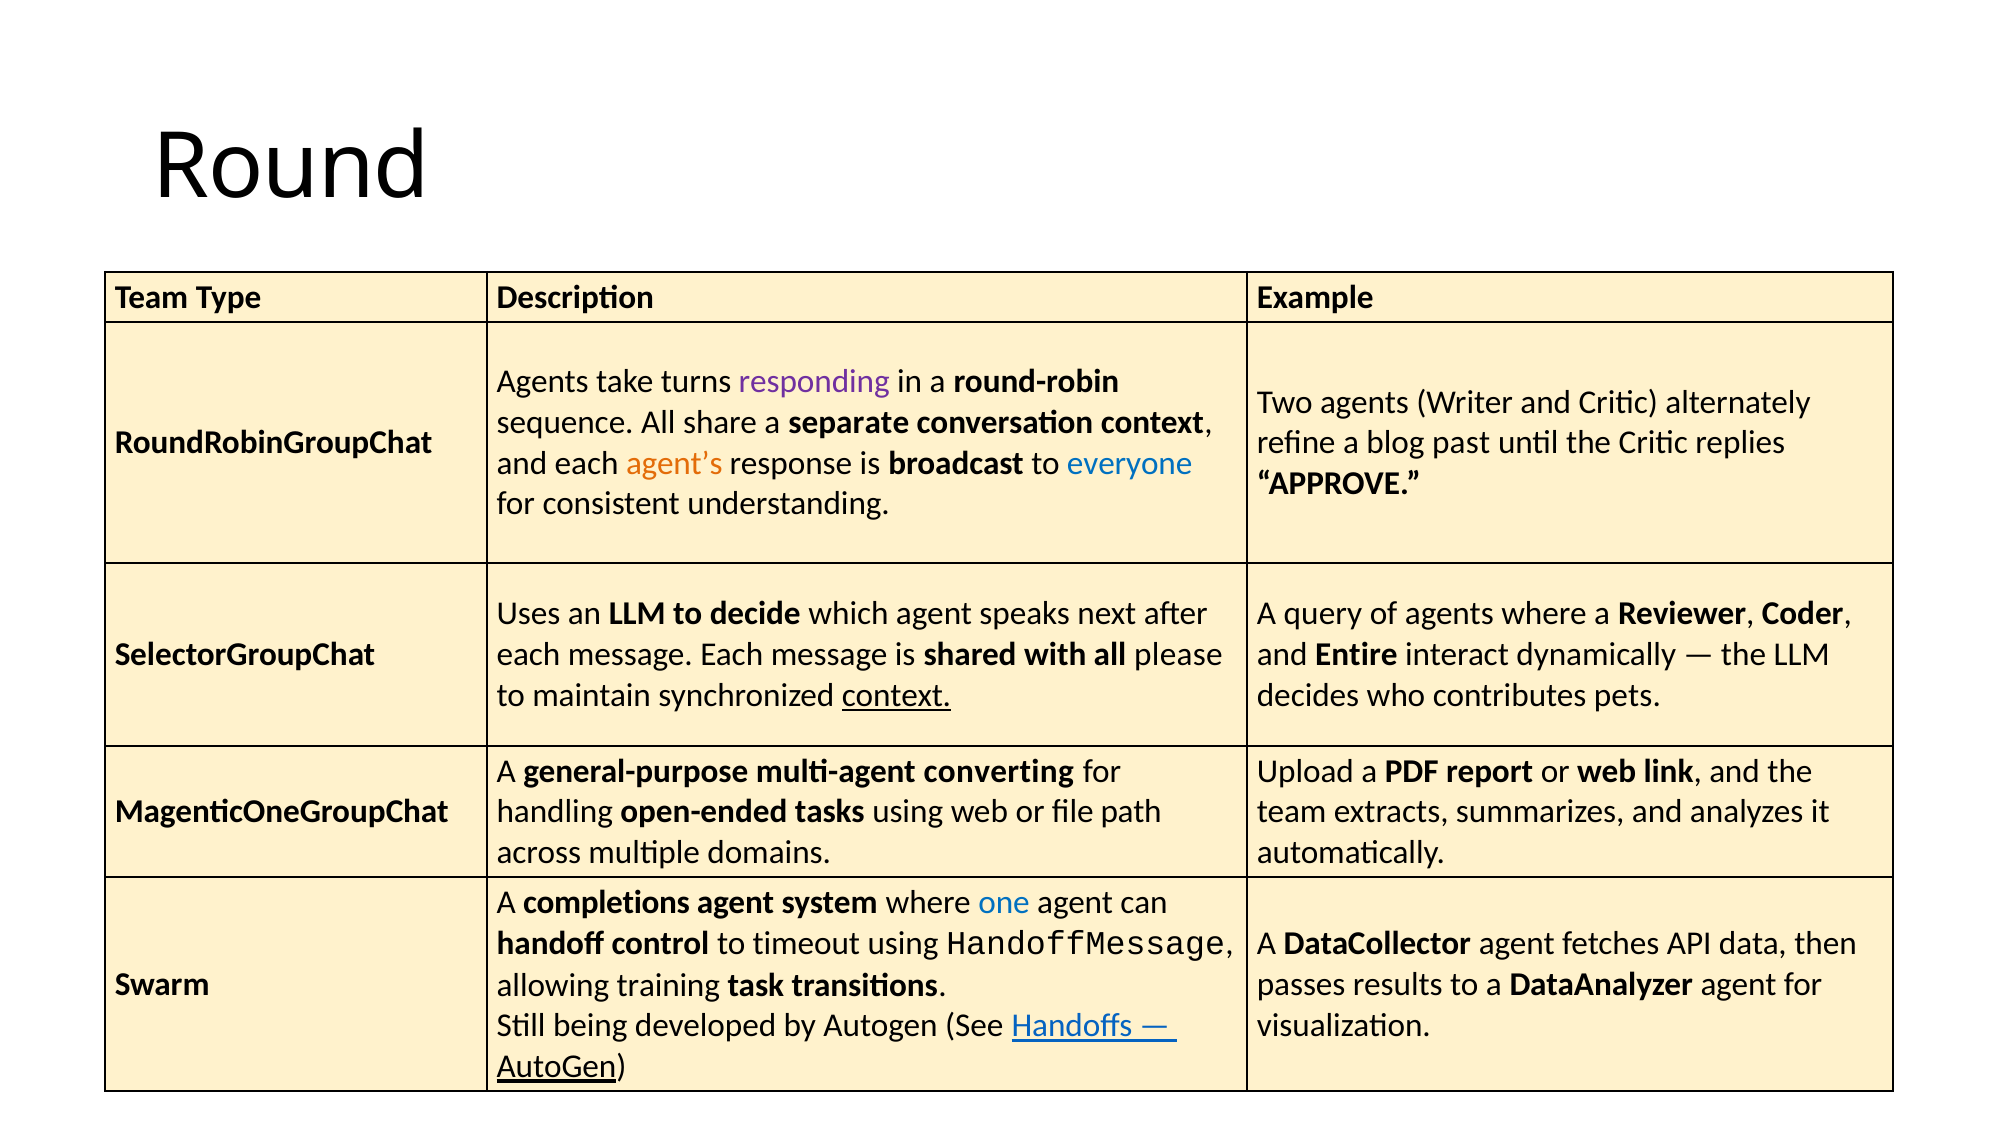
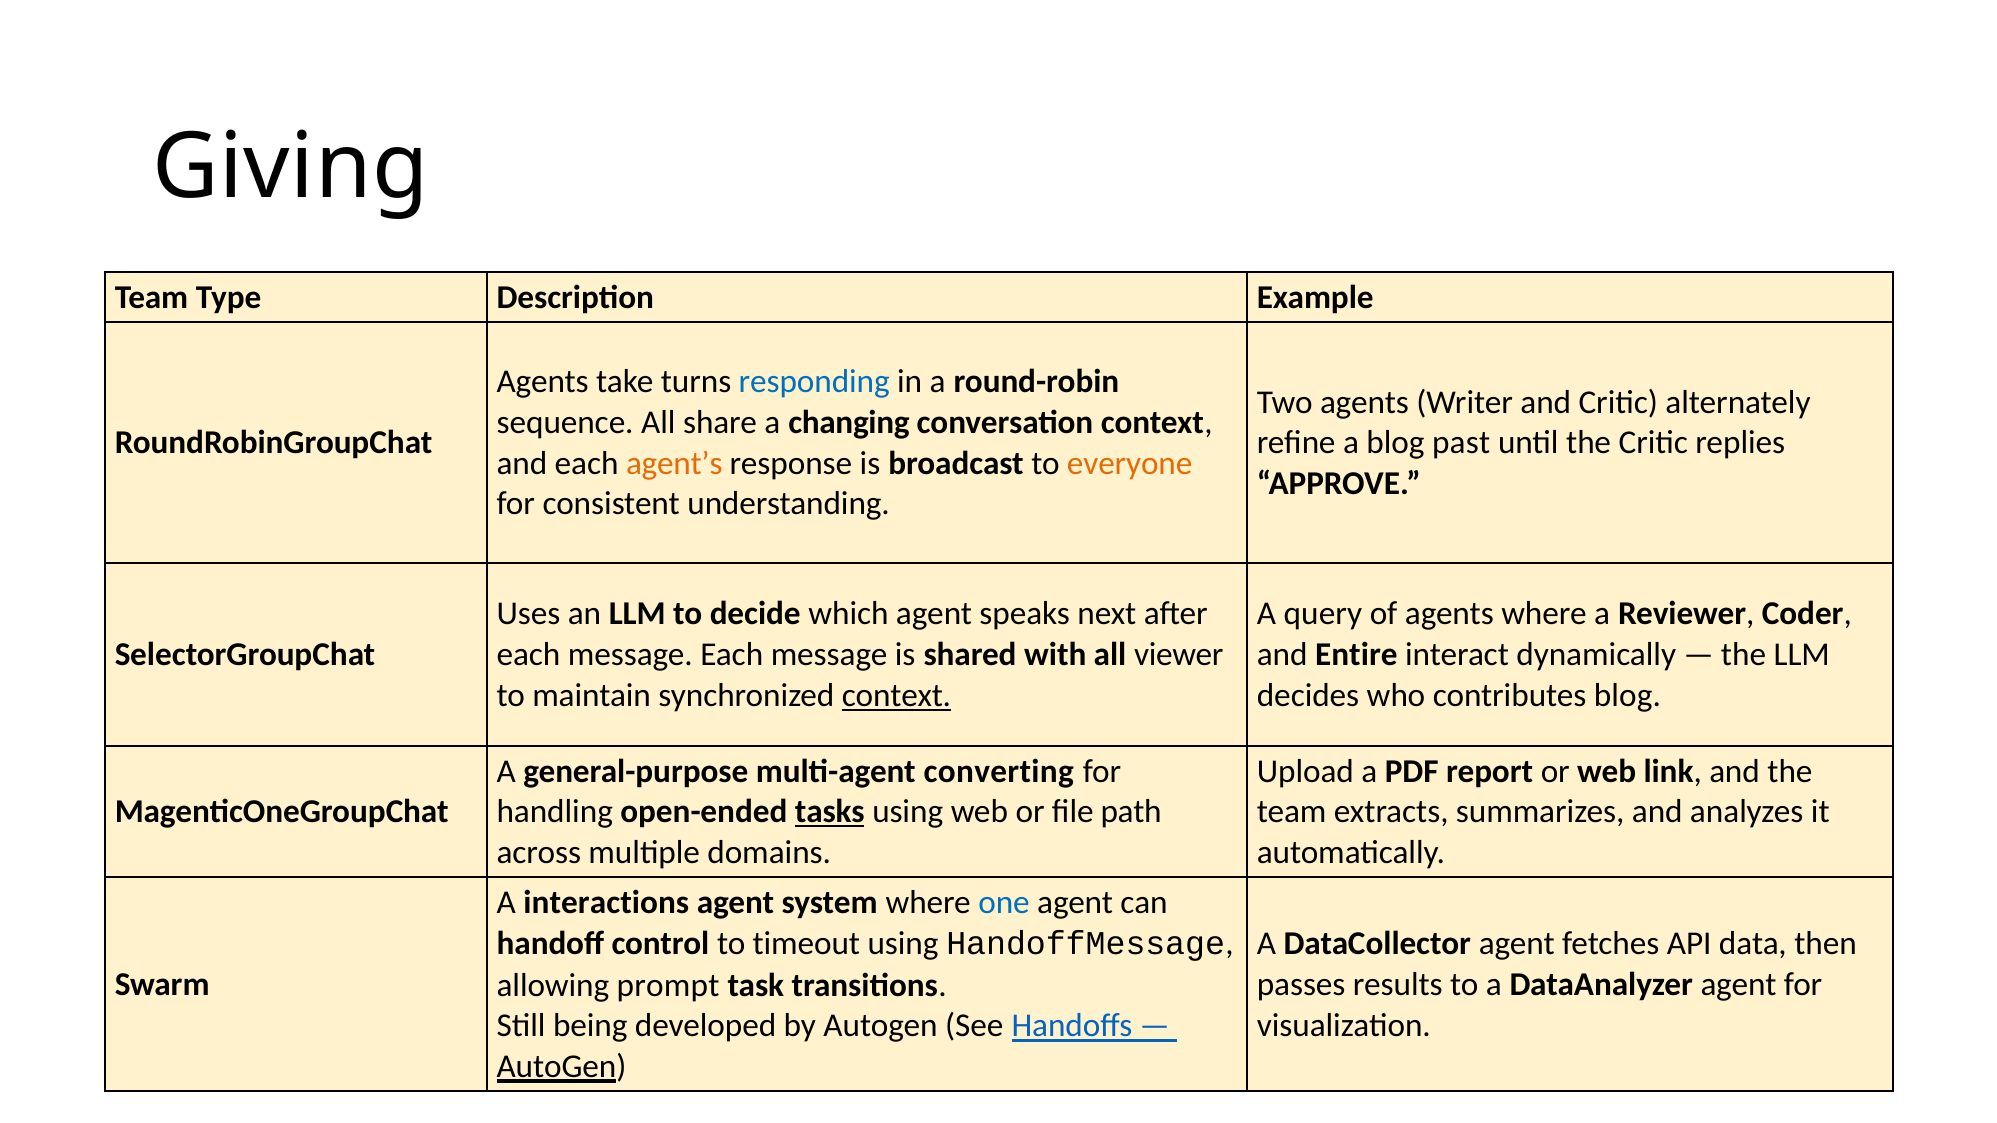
Round: Round -> Giving
responding colour: purple -> blue
separate: separate -> changing
everyone colour: blue -> orange
please: please -> viewer
contributes pets: pets -> blog
tasks underline: none -> present
completions: completions -> interactions
training: training -> prompt
